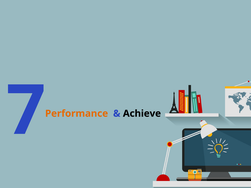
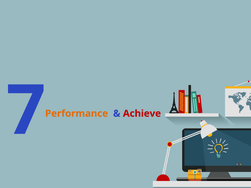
Achieve colour: black -> red
